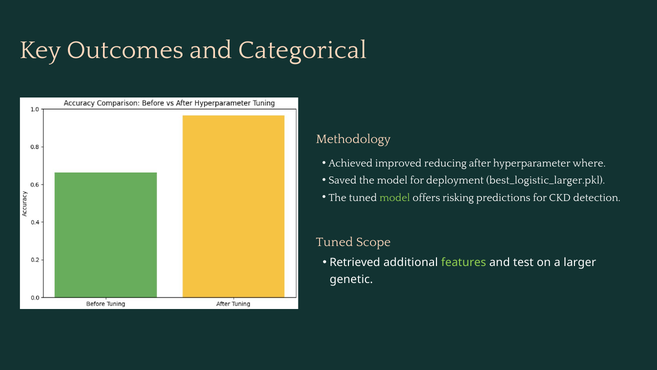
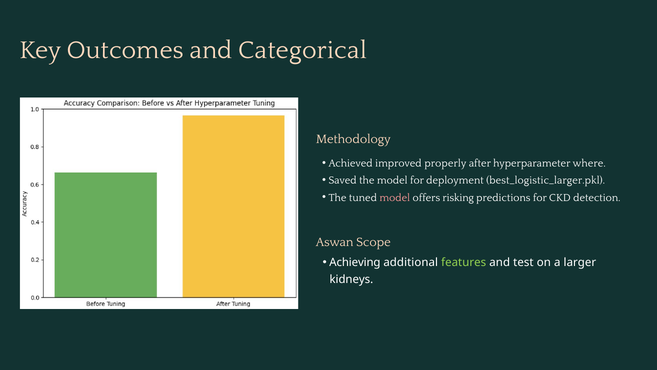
reducing: reducing -> properly
model at (395, 197) colour: light green -> pink
Tuned at (335, 242): Tuned -> Aswan
Retrieved: Retrieved -> Achieving
genetic: genetic -> kidneys
